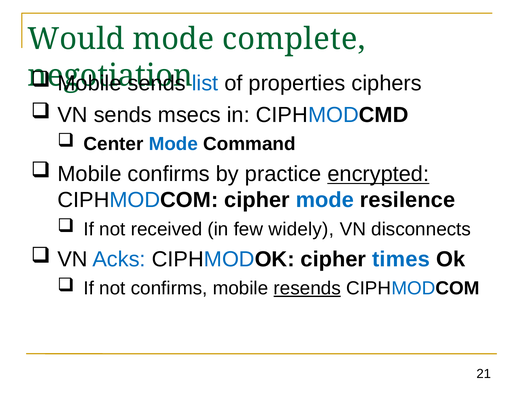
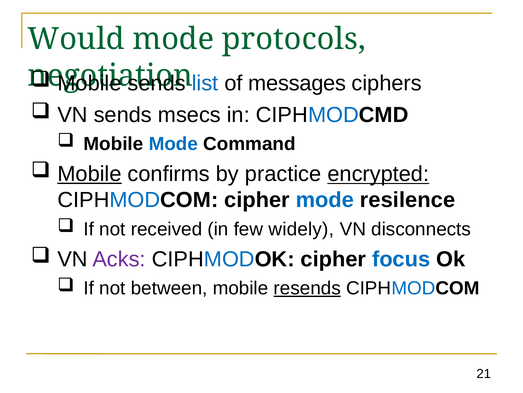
complete: complete -> protocols
properties: properties -> messages
Center at (113, 144): Center -> Mobile
Mobile at (90, 174) underline: none -> present
Acks colour: blue -> purple
times: times -> focus
not confirms: confirms -> between
